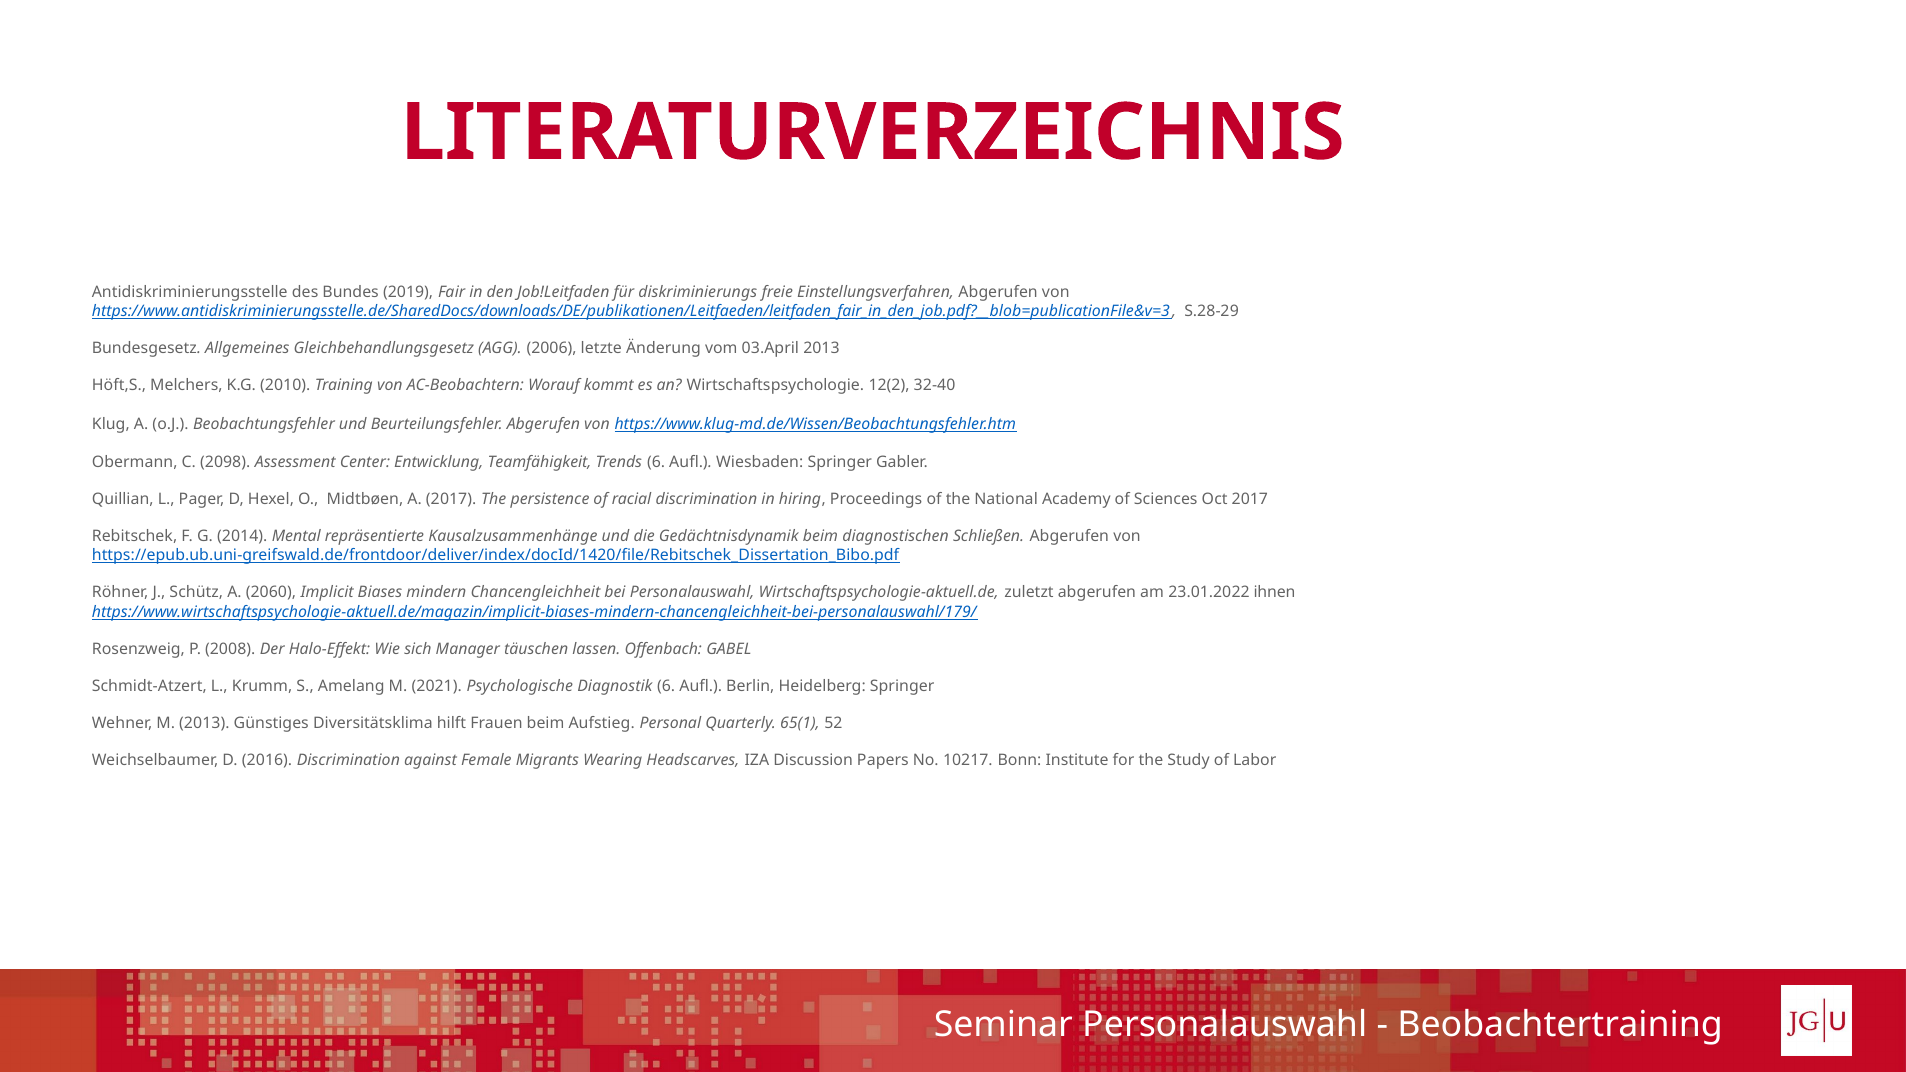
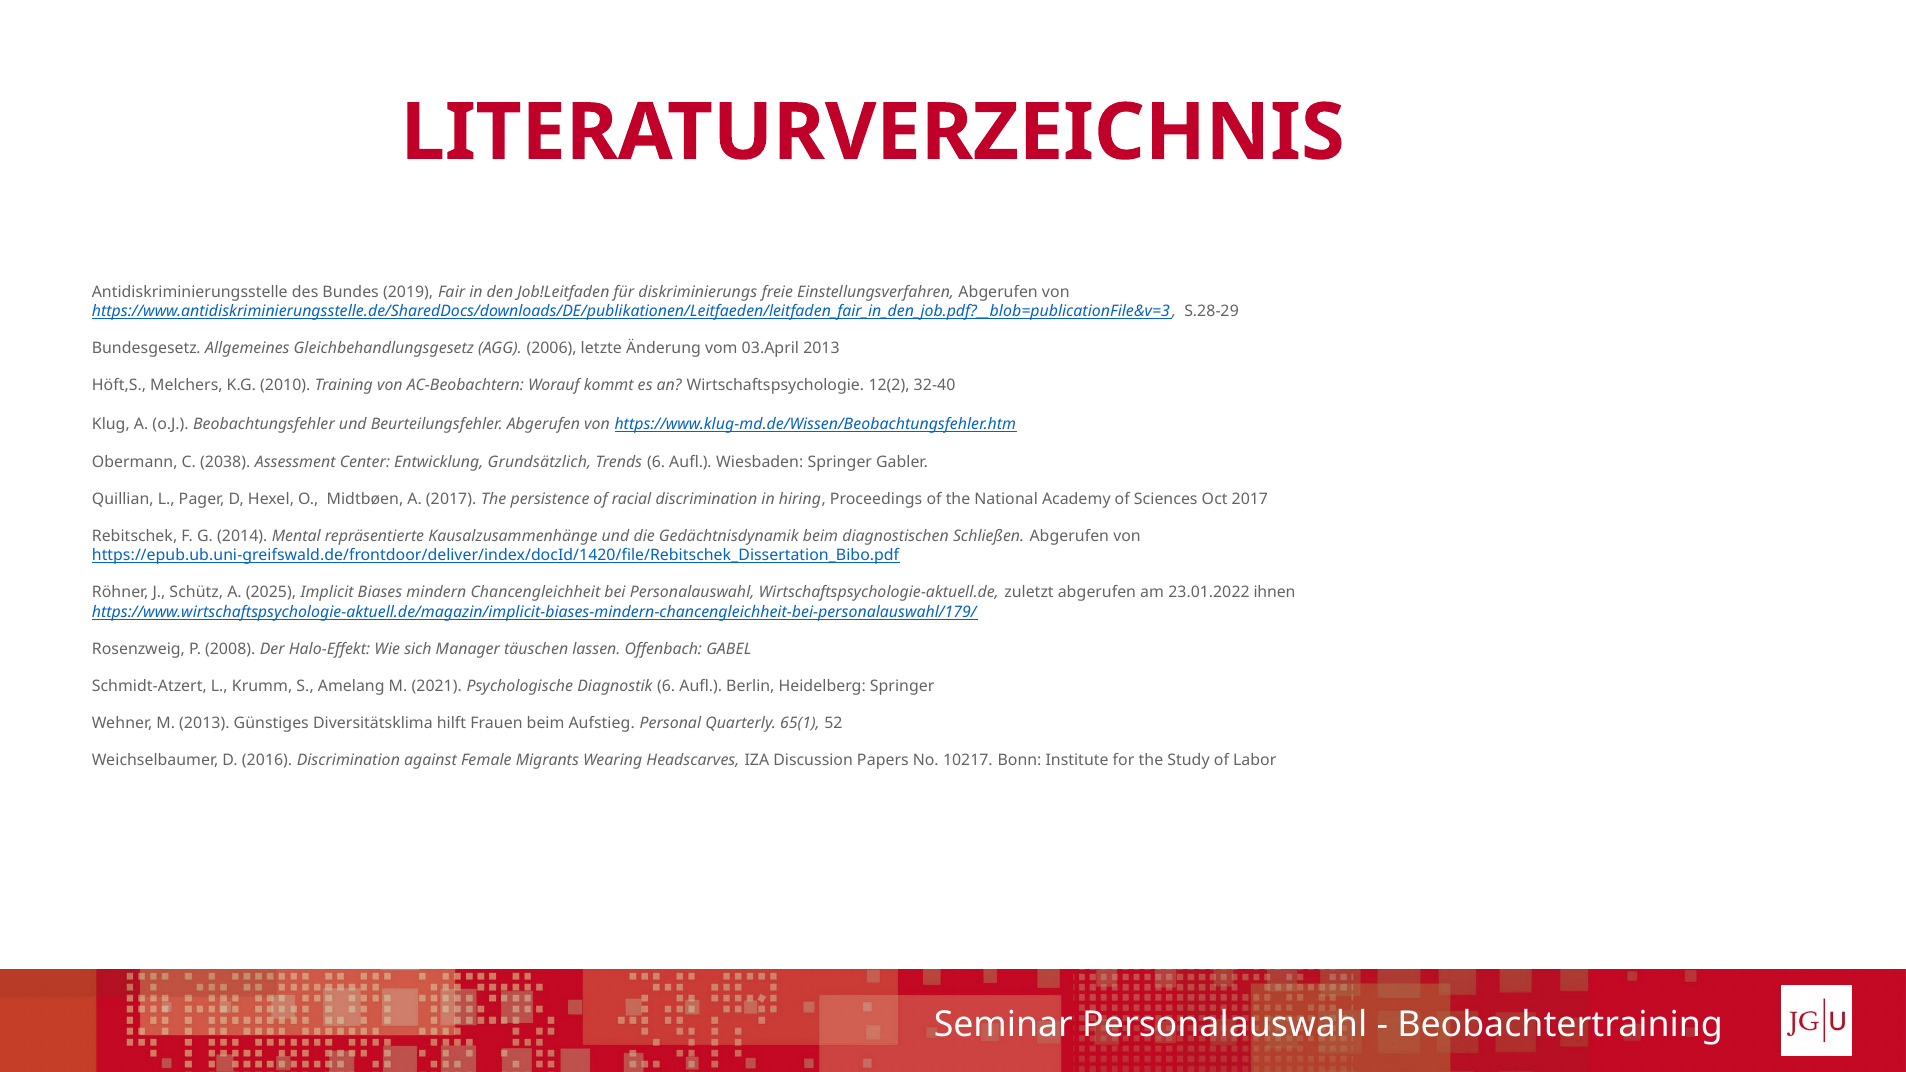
2098: 2098 -> 2038
Teamfähigkeit: Teamfähigkeit -> Grundsätzlich
2060: 2060 -> 2025
